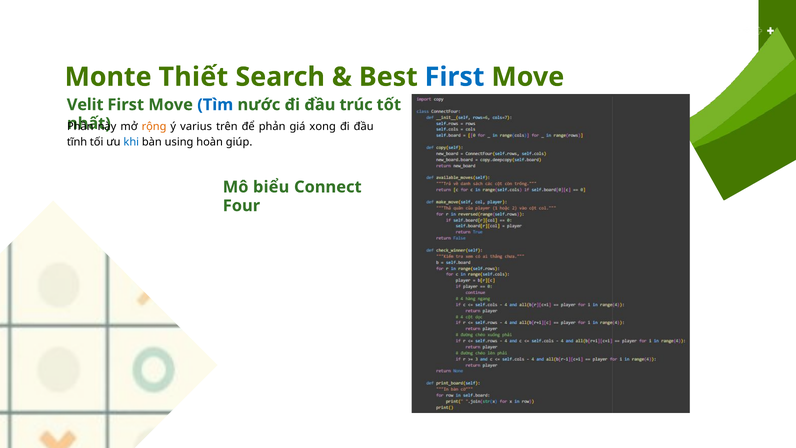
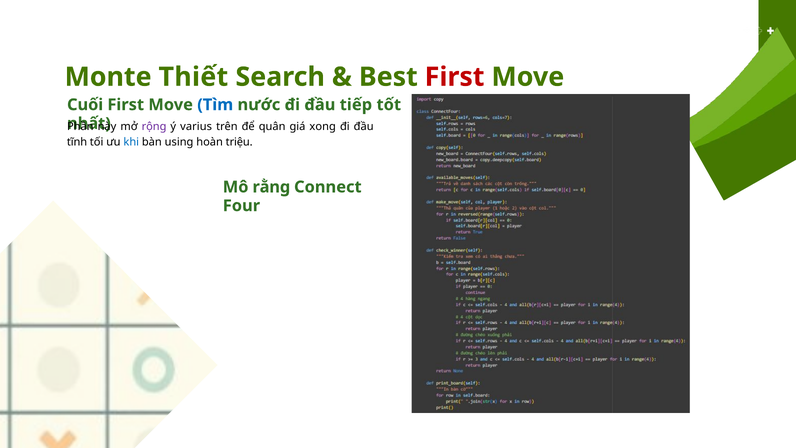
First at (455, 77) colour: blue -> red
Velit: Velit -> Cuối
trúc: trúc -> tiếp
rộng colour: orange -> purple
phản: phản -> quân
giúp: giúp -> triệu
biểu: biểu -> rằng
